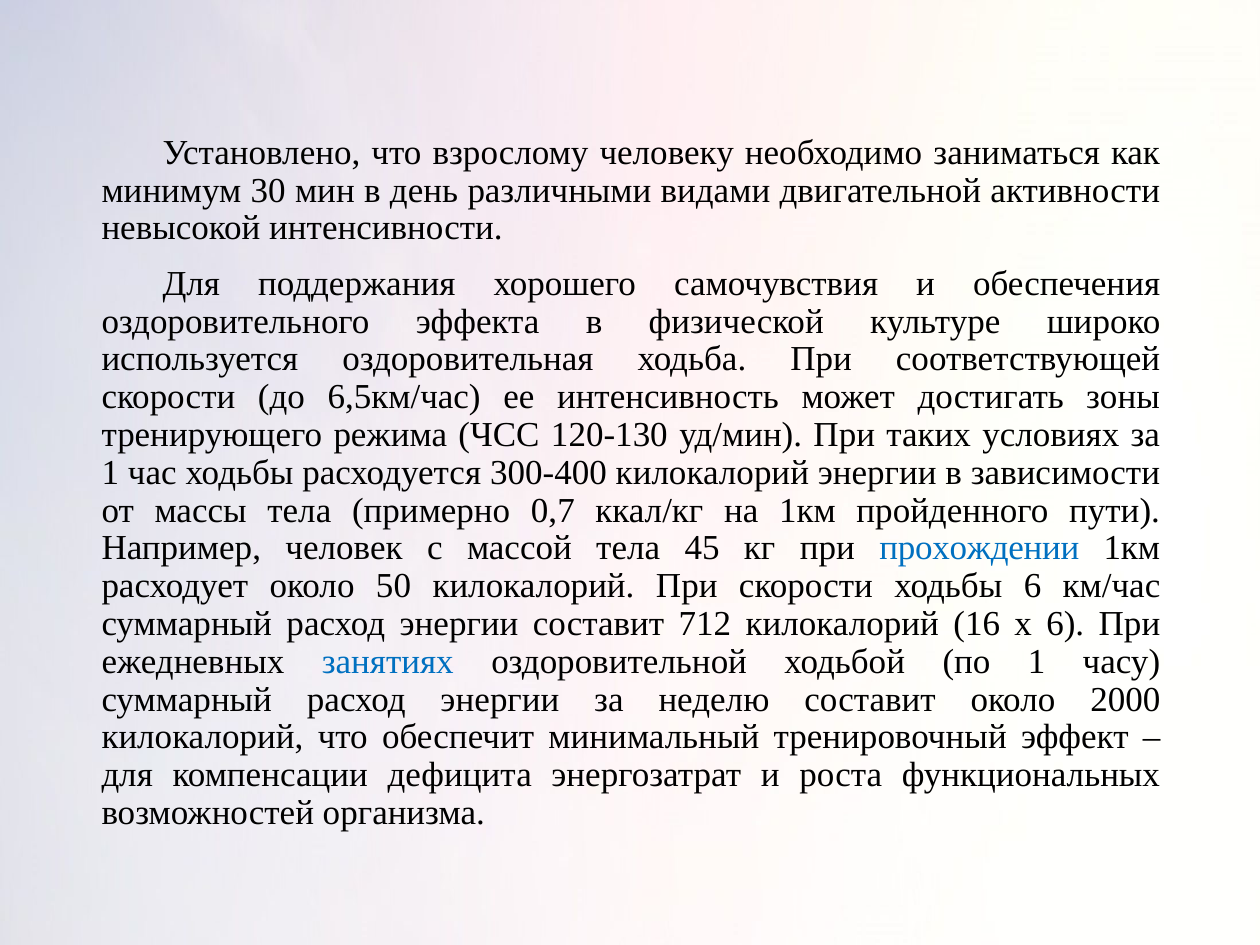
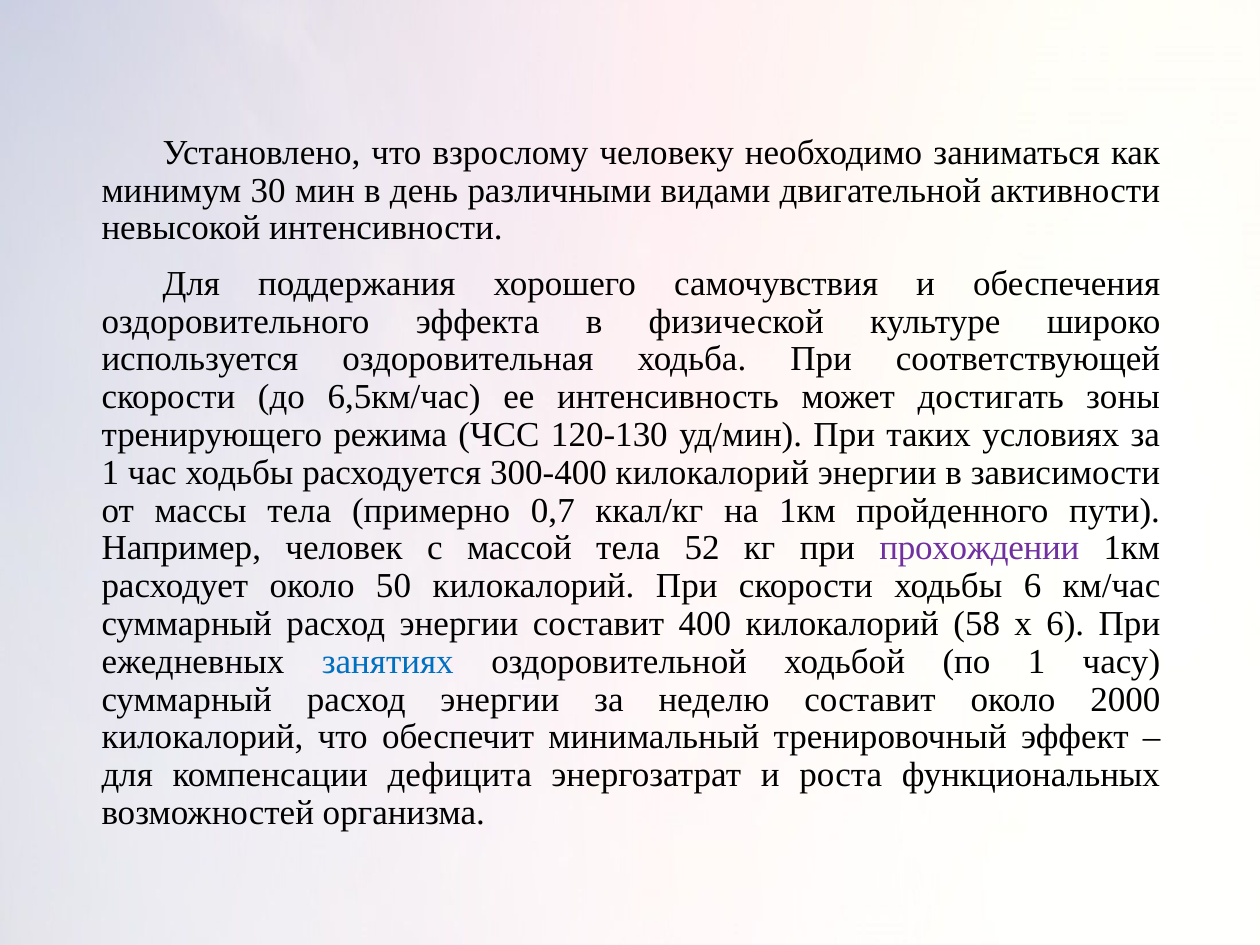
45: 45 -> 52
прохождении colour: blue -> purple
712: 712 -> 400
16: 16 -> 58
